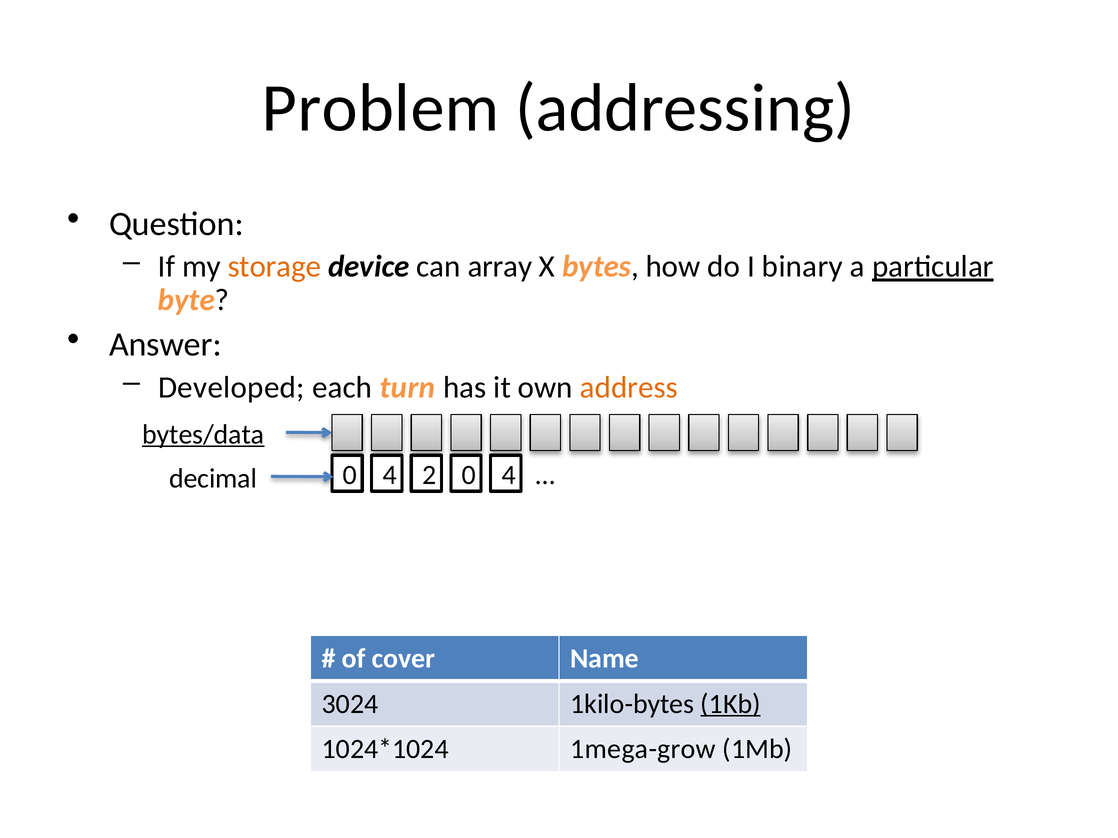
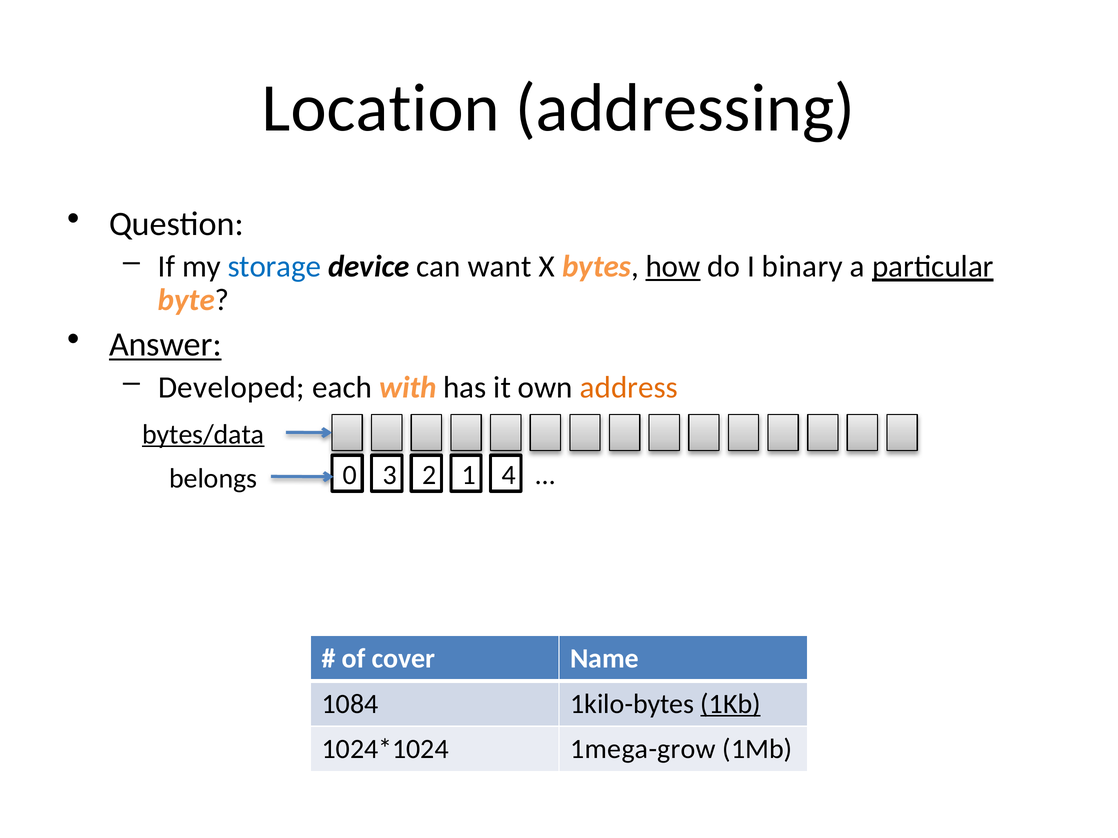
Problem: Problem -> Location
storage colour: orange -> blue
array: array -> want
how underline: none -> present
Answer underline: none -> present
turn: turn -> with
4 at (390, 475): 4 -> 3
2 0: 0 -> 1
decimal: decimal -> belongs
3024: 3024 -> 1084
